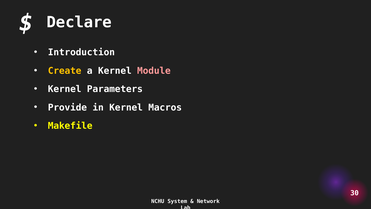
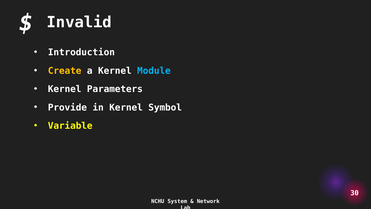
Declare: Declare -> Invalid
Module colour: pink -> light blue
Macros: Macros -> Symbol
Makefile: Makefile -> Variable
